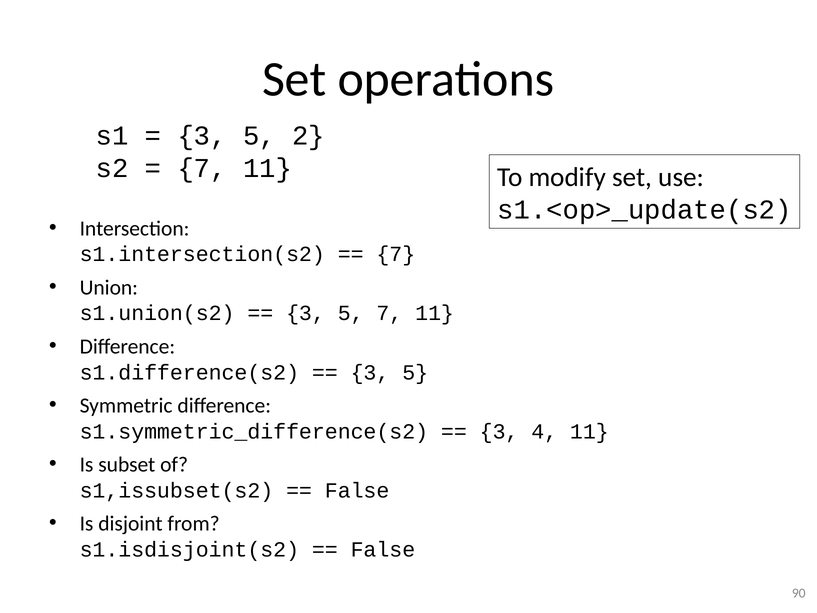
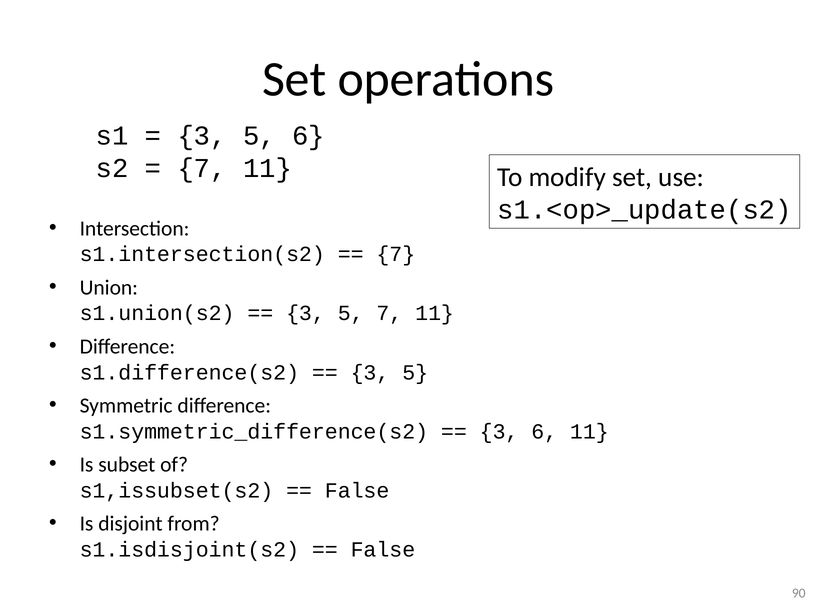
5 2: 2 -> 6
3 4: 4 -> 6
